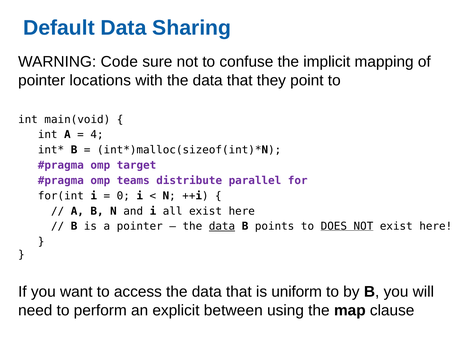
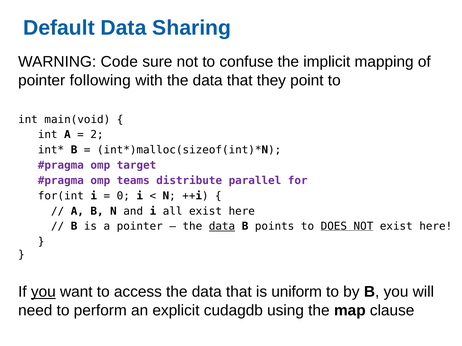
locations: locations -> following
4: 4 -> 2
you at (43, 292) underline: none -> present
between: between -> cudagdb
